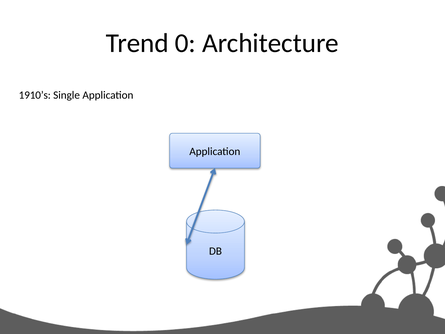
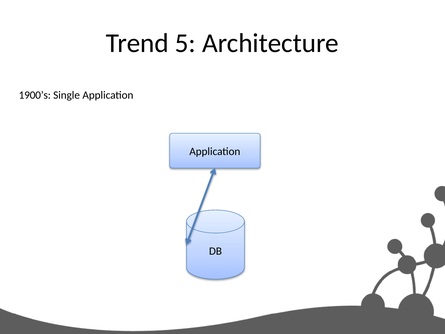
0: 0 -> 5
1910’s: 1910’s -> 1900’s
